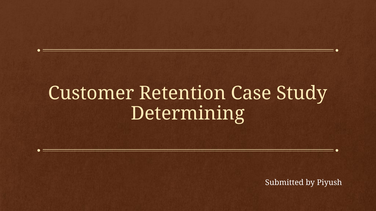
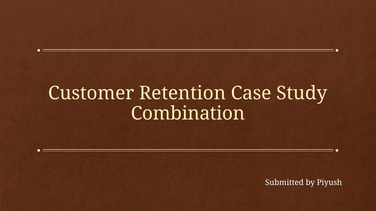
Determining: Determining -> Combination
